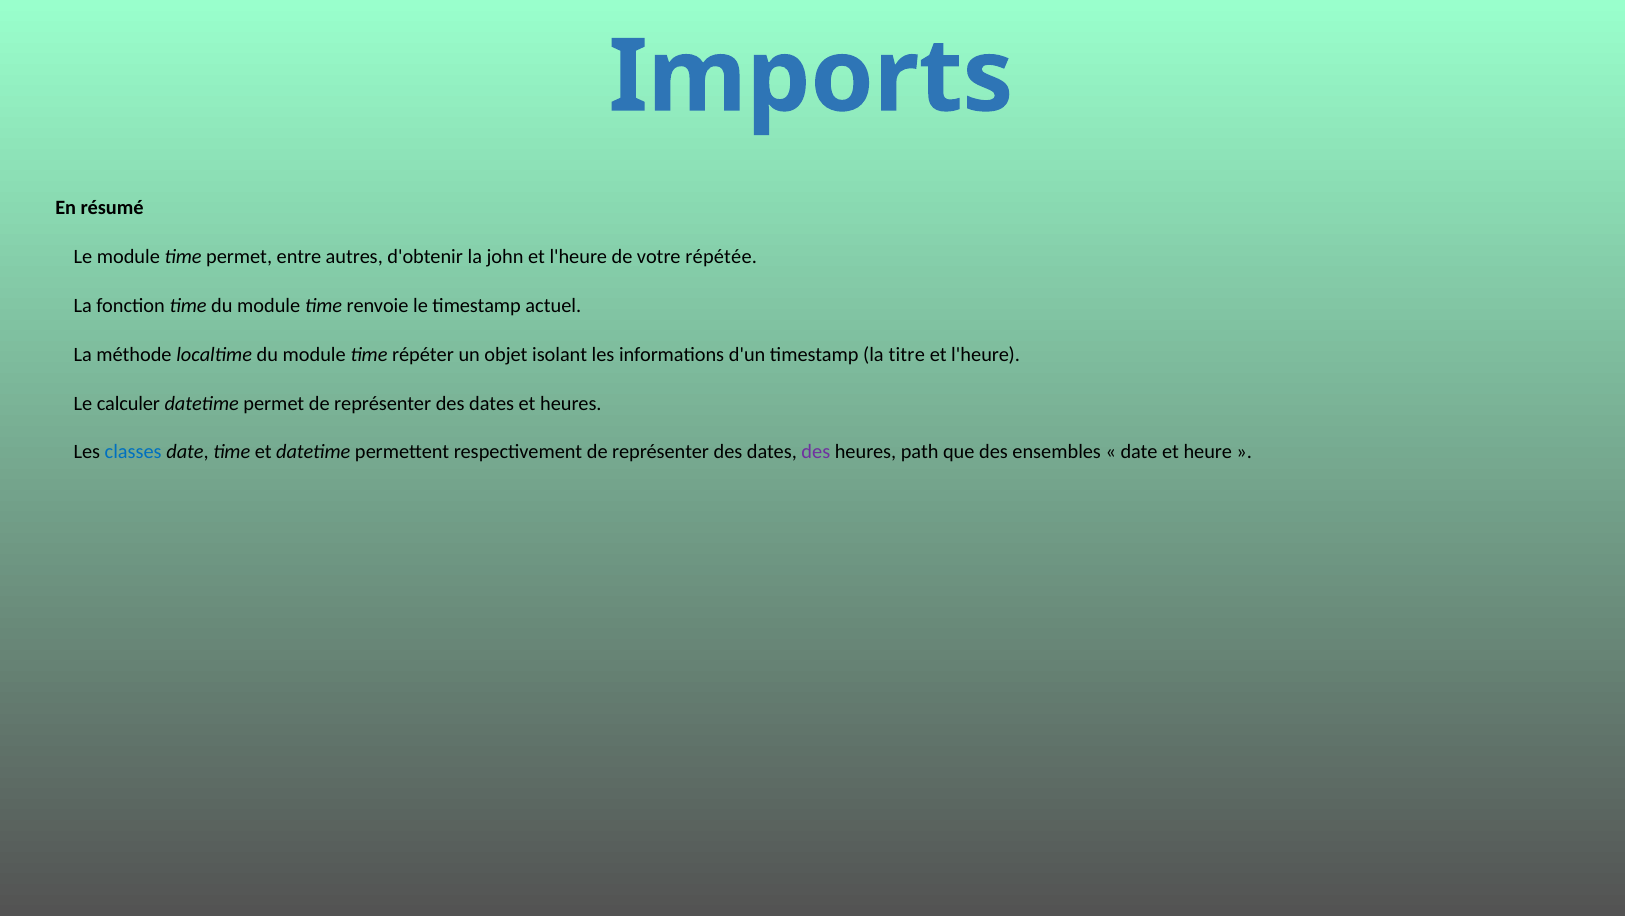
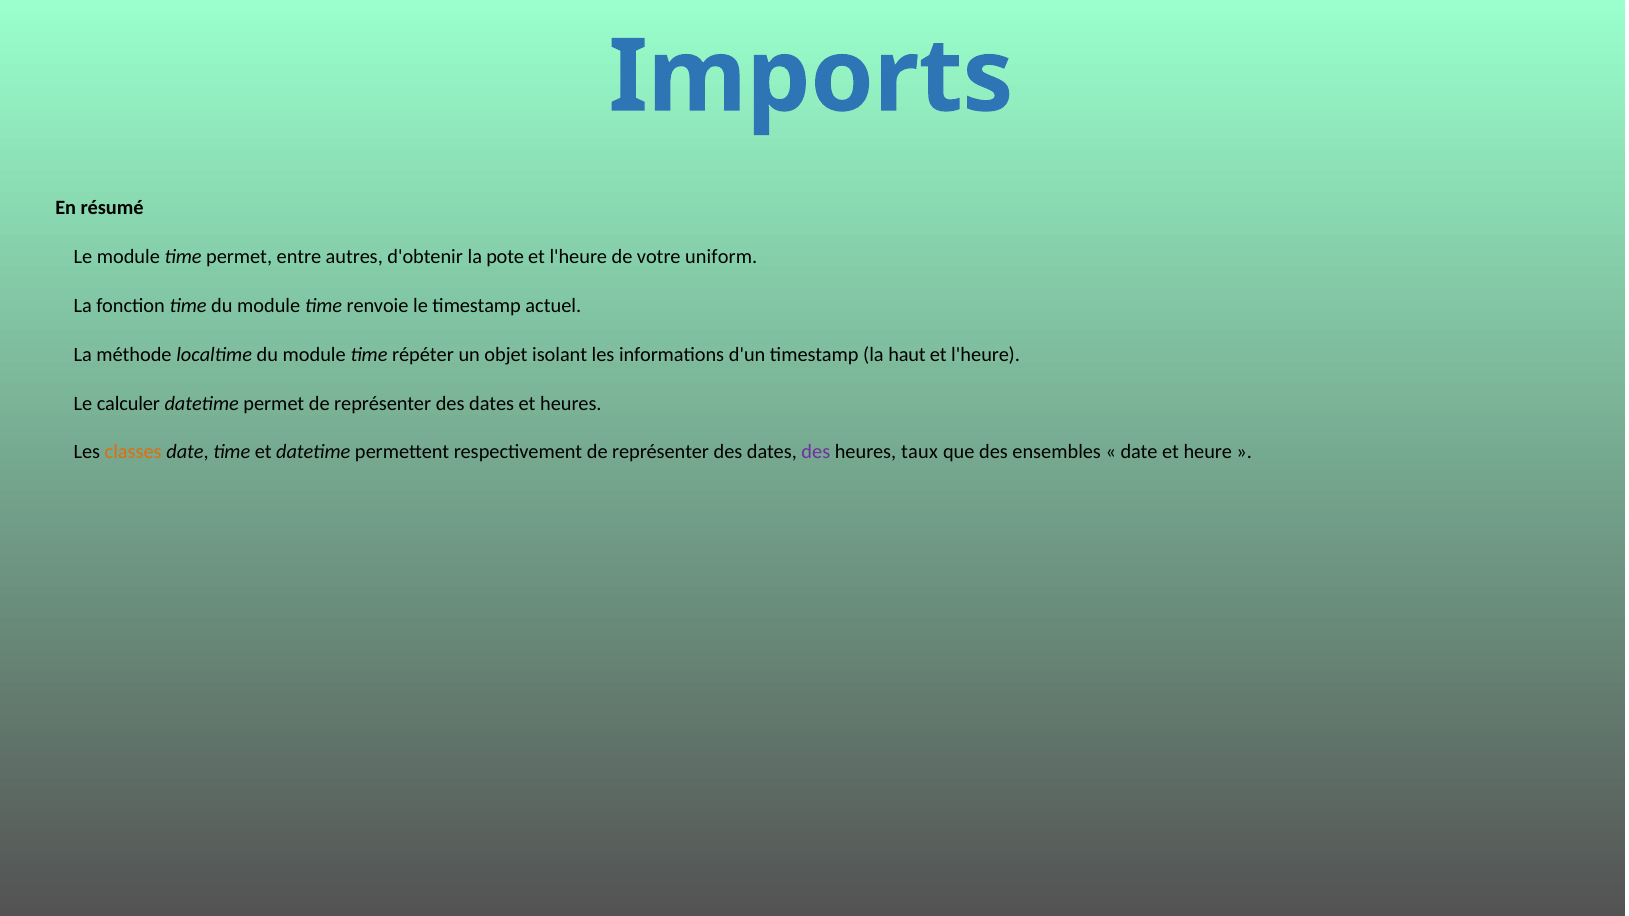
john: john -> pote
répétée: répétée -> uniform
titre: titre -> haut
classes colour: blue -> orange
path: path -> taux
